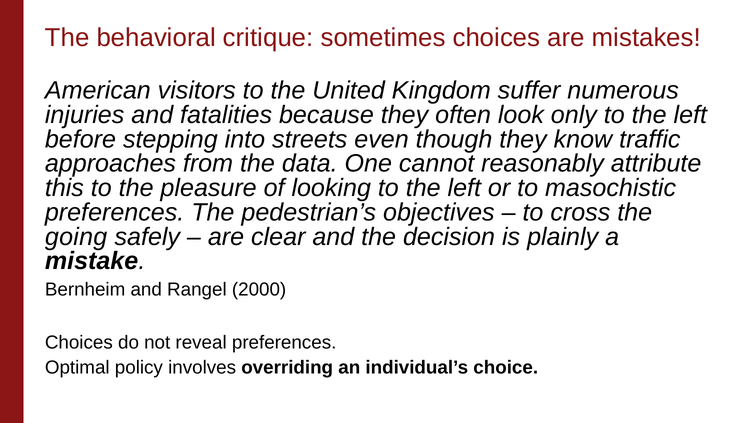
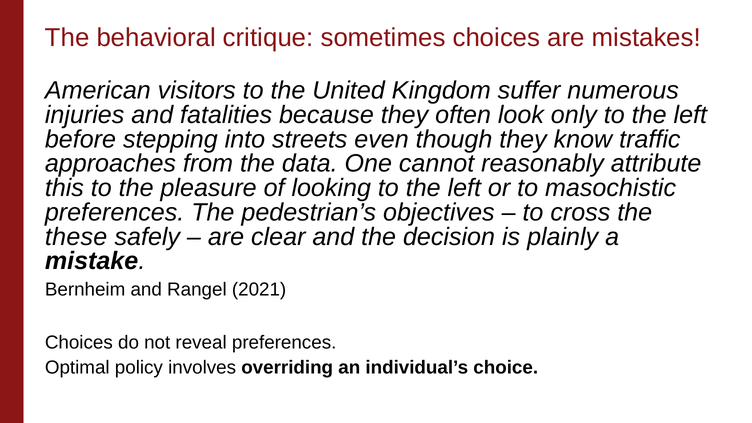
going: going -> these
2000: 2000 -> 2021
